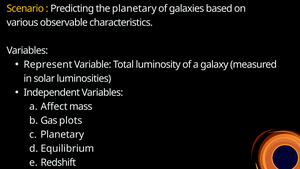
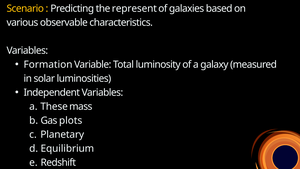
the planetary: planetary -> represent
Represent: Represent -> Formation
Affect: Affect -> These
